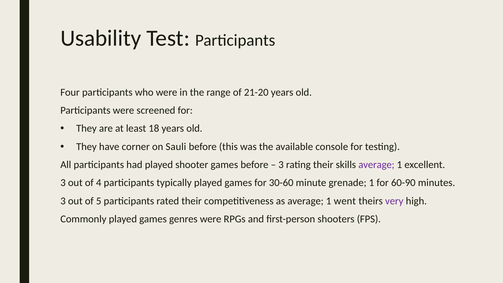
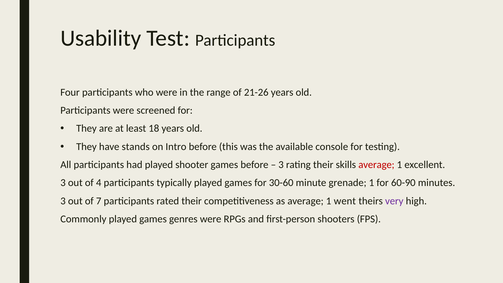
21-20: 21-20 -> 21-26
corner: corner -> stands
Sauli: Sauli -> Intro
average at (376, 165) colour: purple -> red
5: 5 -> 7
